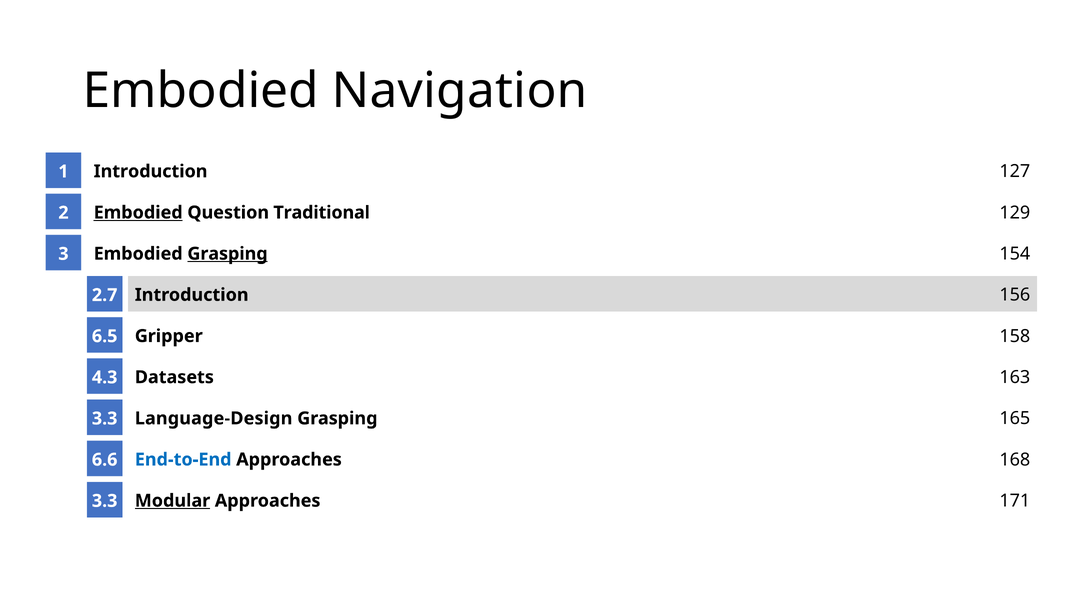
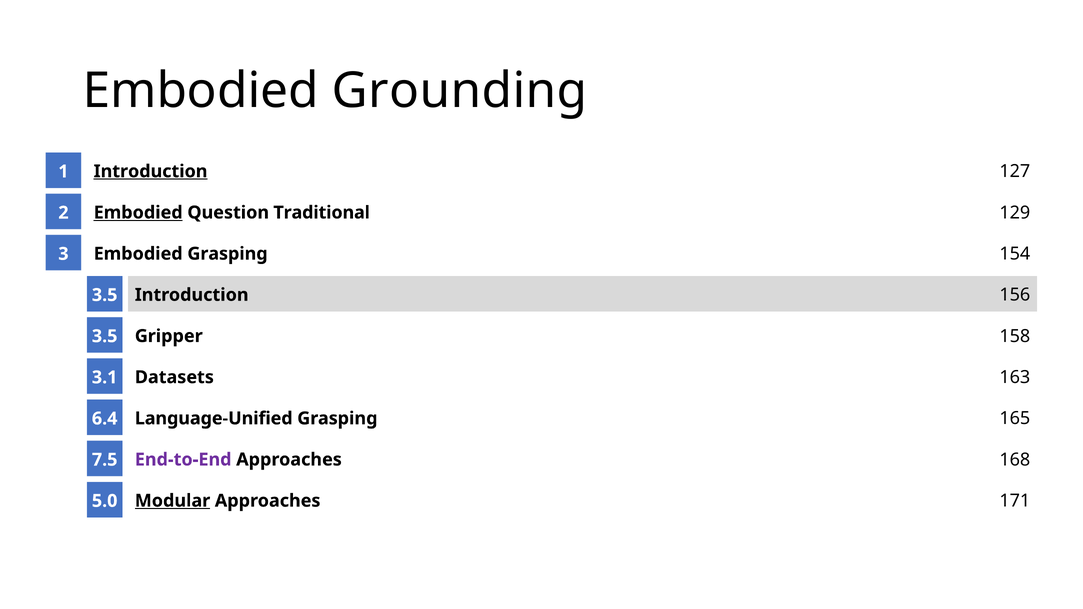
Navigation: Navigation -> Grounding
Introduction at (151, 171) underline: none -> present
Grasping at (227, 254) underline: present -> none
2.7 at (105, 295): 2.7 -> 3.5
6.5 at (105, 336): 6.5 -> 3.5
4.3: 4.3 -> 3.1
Language-Design: Language-Design -> Language-Unified
3.3 at (105, 419): 3.3 -> 6.4
End-to-End colour: blue -> purple
6.6: 6.6 -> 7.5
3.3 at (105, 501): 3.3 -> 5.0
